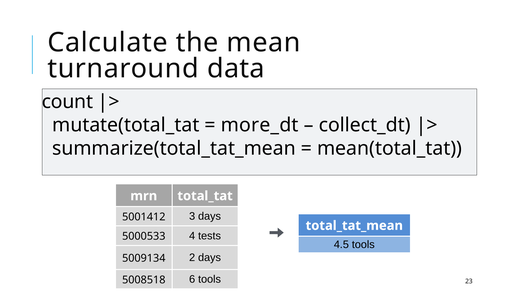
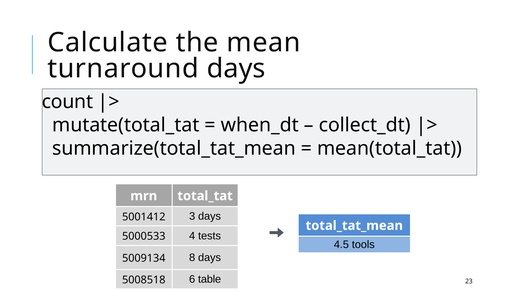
turnaround data: data -> days
more_dt: more_dt -> when_dt
2: 2 -> 8
6 tools: tools -> table
